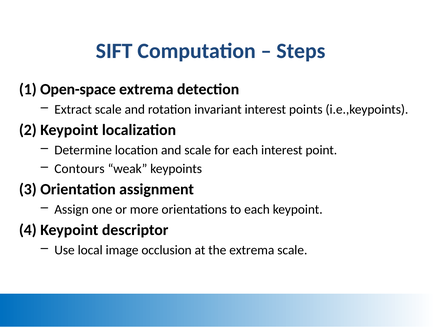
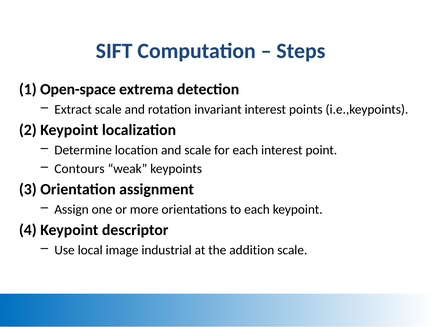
occlusion: occlusion -> industrial
the extrema: extrema -> addition
